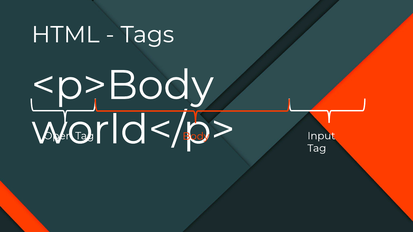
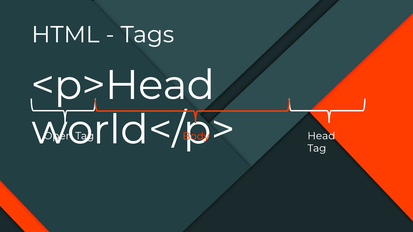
<p>Body: <p>Body -> <p>Head
Input: Input -> Head
